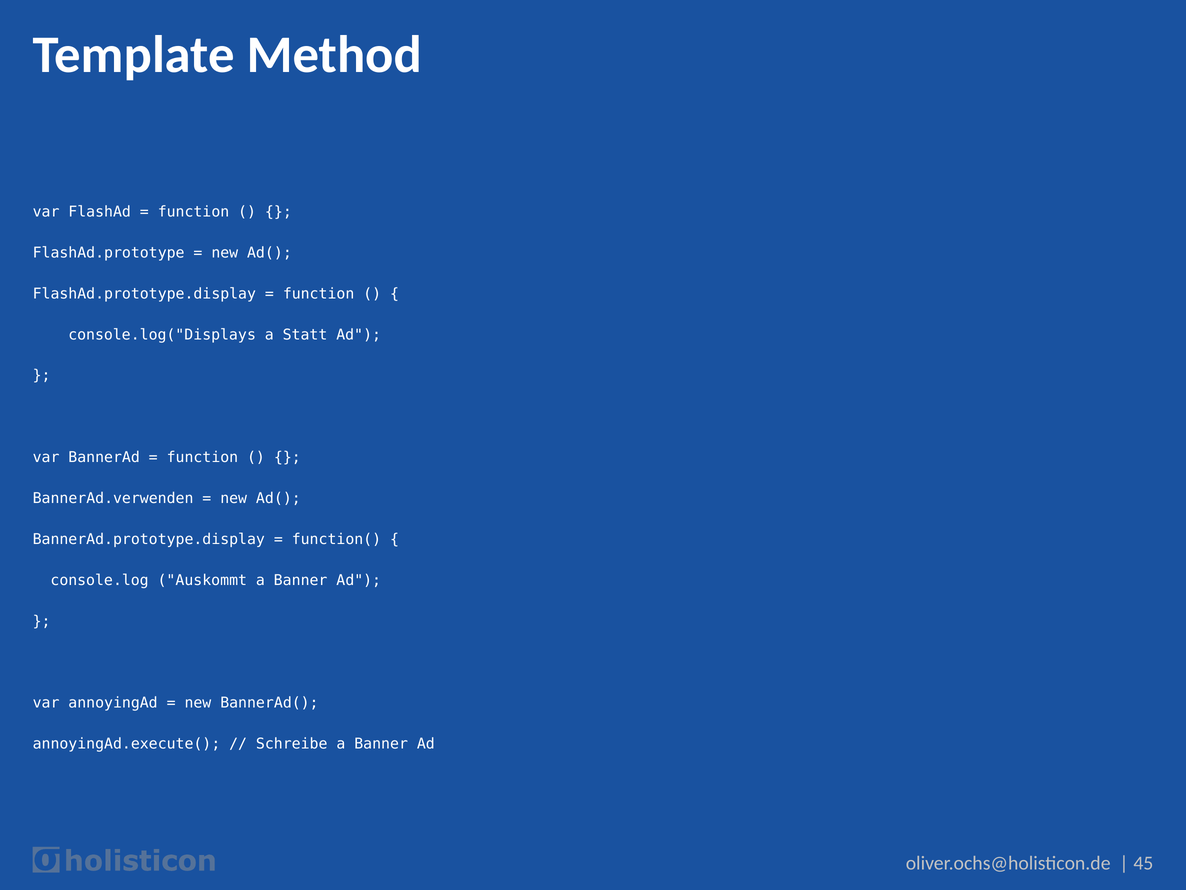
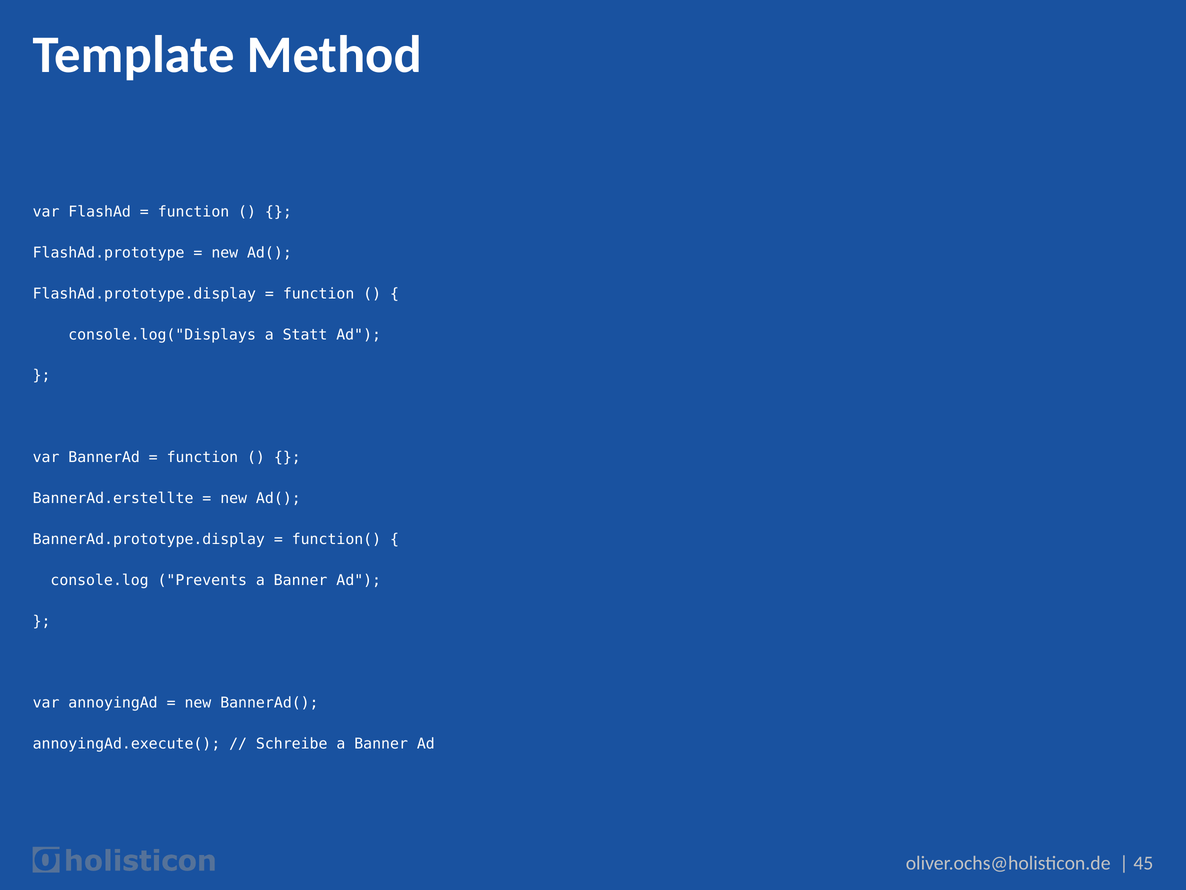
BannerAd.verwenden: BannerAd.verwenden -> BannerAd.erstellte
Auskommt: Auskommt -> Prevents
